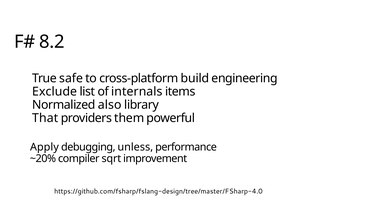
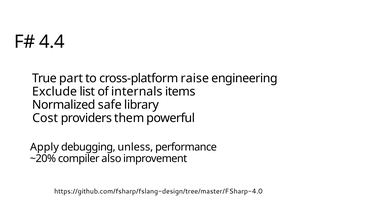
8.2: 8.2 -> 4.4
safe: safe -> part
build: build -> raise
also: also -> safe
That: That -> Cost
sqrt: sqrt -> also
